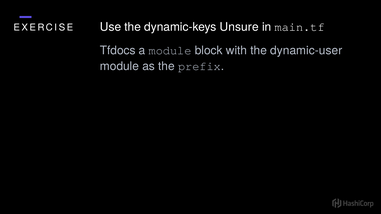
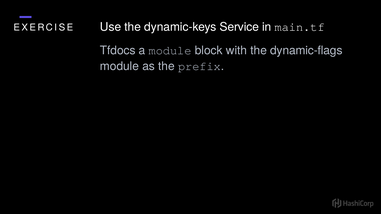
Unsure: Unsure -> Service
dynamic-user: dynamic-user -> dynamic-flags
